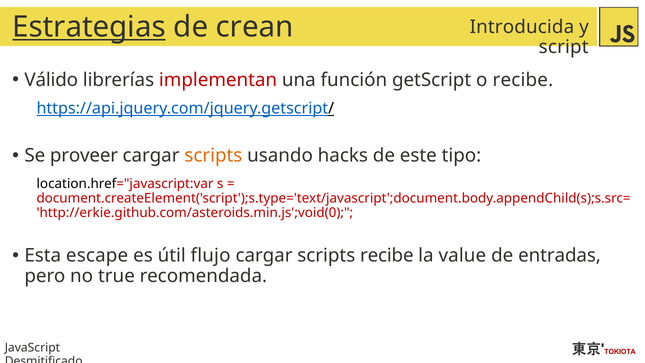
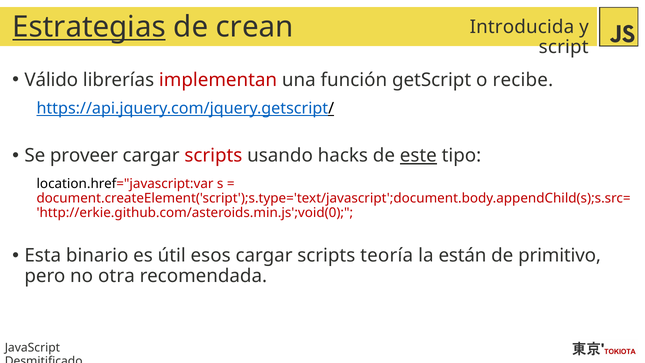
scripts at (213, 156) colour: orange -> red
este underline: none -> present
escape: escape -> binario
flujo: flujo -> esos
scripts recibe: recibe -> teoría
value: value -> están
entradas: entradas -> primitivo
true: true -> otra
